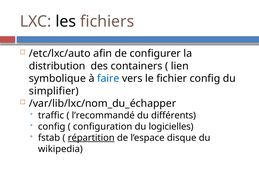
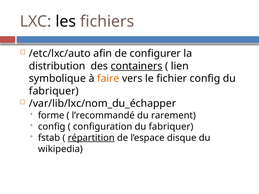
containers underline: none -> present
faire colour: blue -> orange
simplifier at (54, 91): simplifier -> fabriquer
traffic: traffic -> forme
différents: différents -> rarement
configuration du logicielles: logicielles -> fabriquer
